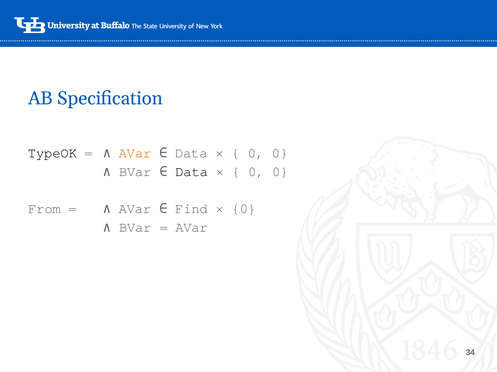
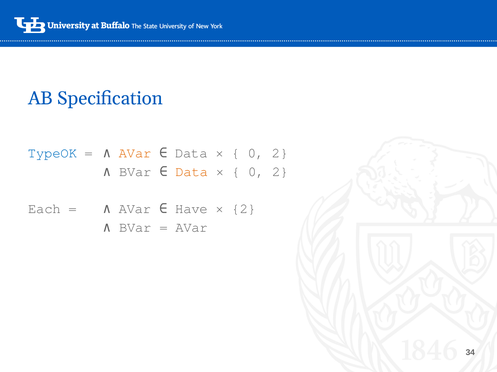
TypeOK colour: black -> blue
0 at (280, 153): 0 -> 2
Data at (192, 172) colour: black -> orange
0 at (280, 172): 0 -> 2
From: From -> Each
Find: Find -> Have
0 at (244, 209): 0 -> 2
